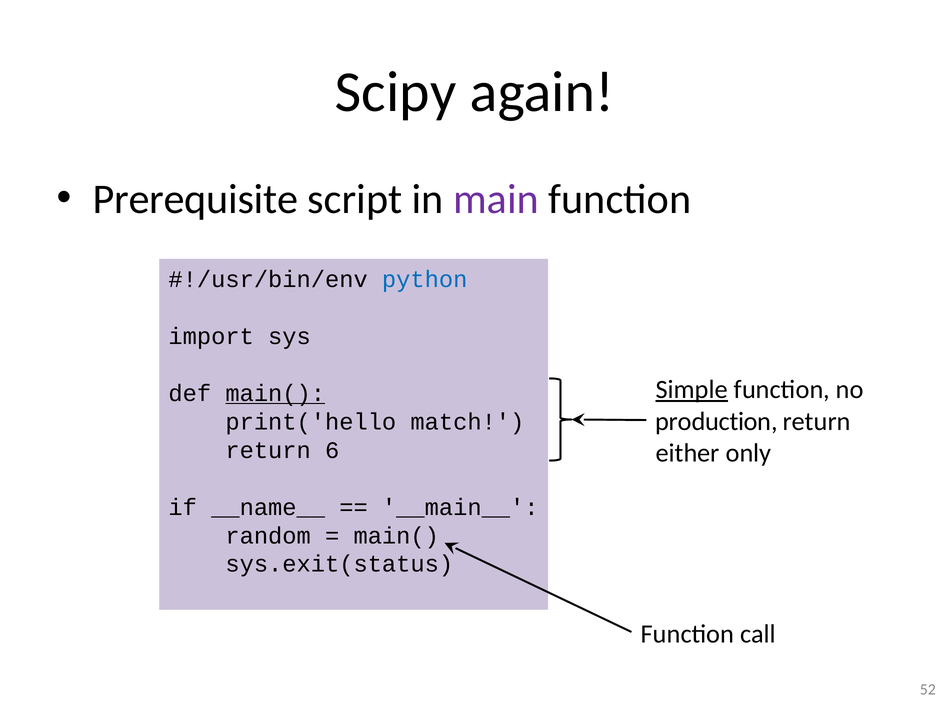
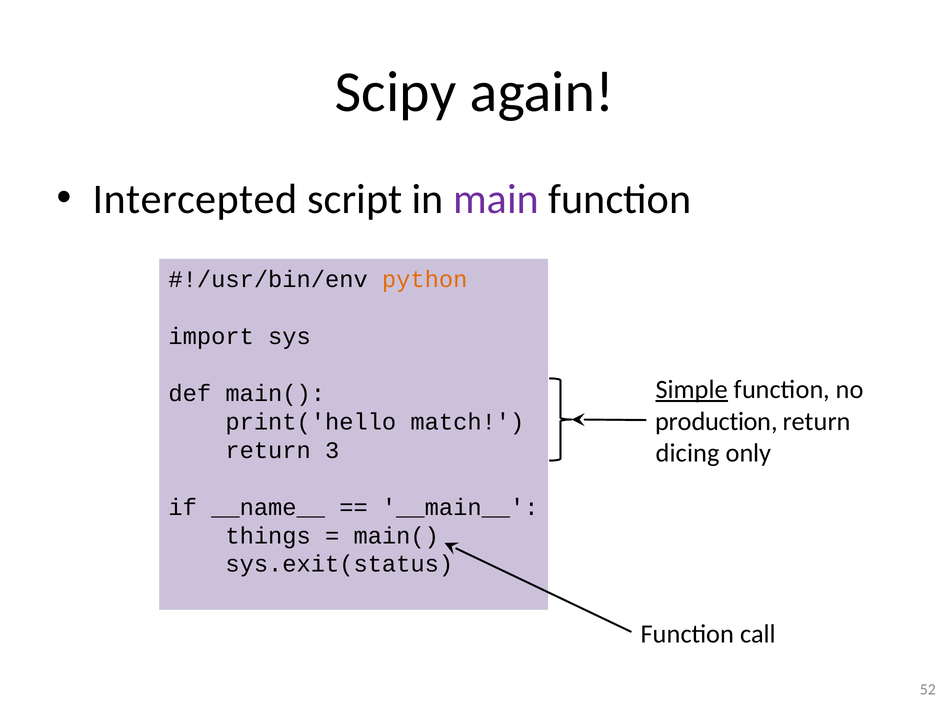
Prerequisite: Prerequisite -> Intercepted
python colour: blue -> orange
main( at (275, 393) underline: present -> none
6: 6 -> 3
either: either -> dicing
random: random -> things
